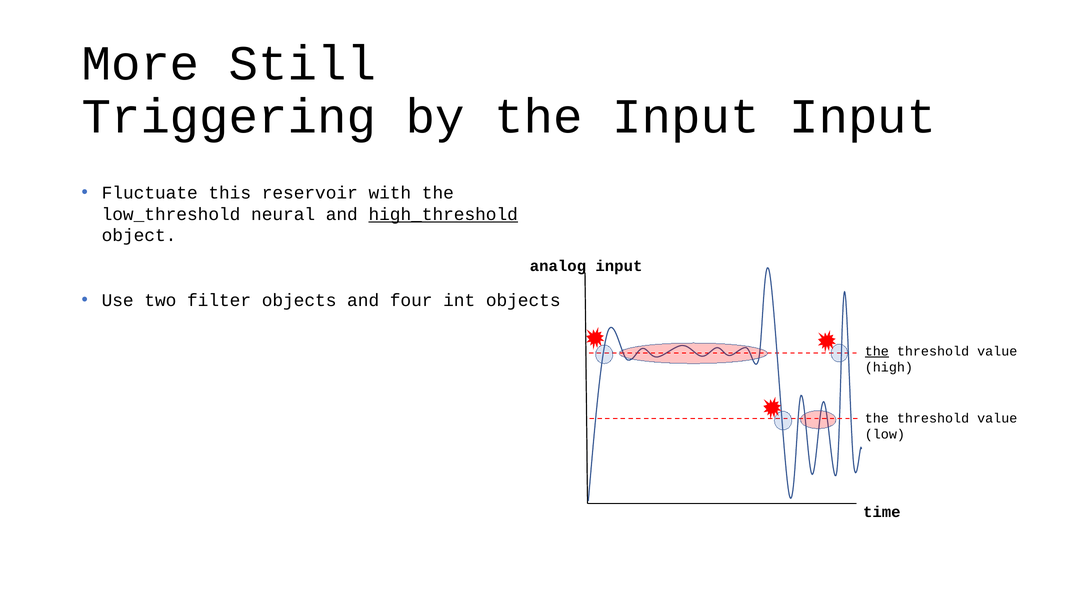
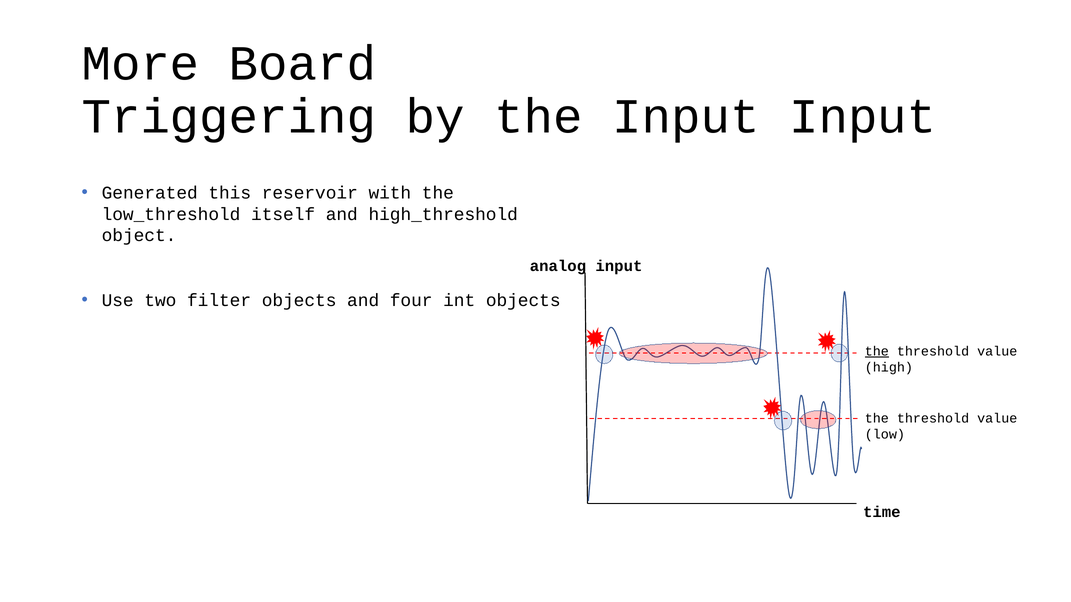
Still: Still -> Board
Fluctuate: Fluctuate -> Generated
neural: neural -> itself
high_threshold underline: present -> none
